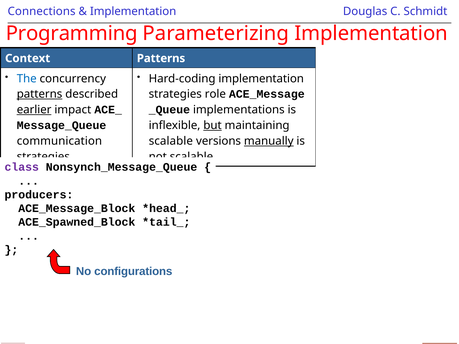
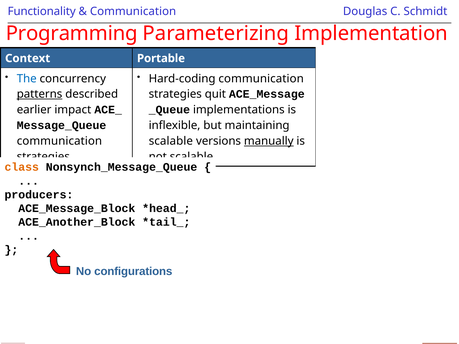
Connections: Connections -> Functionality
Implementation at (133, 11): Implementation -> Communication
Context Patterns: Patterns -> Portable
Hard-coding implementation: implementation -> communication
role: role -> quit
earlier underline: present -> none
but underline: present -> none
class colour: purple -> orange
ACE_Spawned_Block: ACE_Spawned_Block -> ACE_Another_Block
